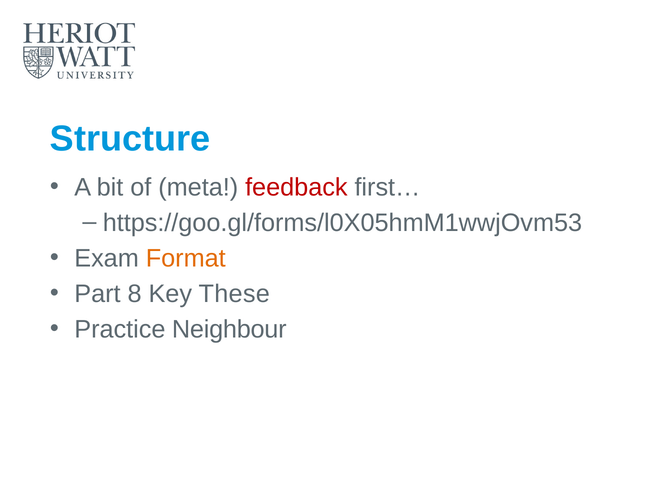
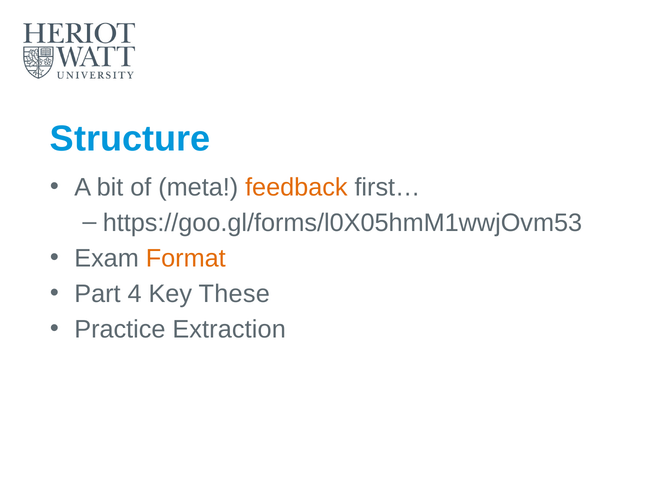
feedback colour: red -> orange
8: 8 -> 4
Neighbour: Neighbour -> Extraction
